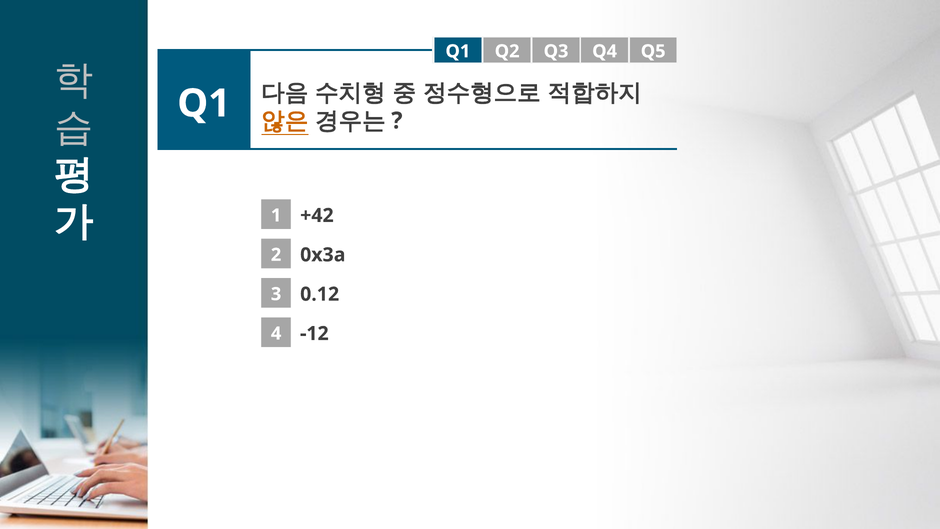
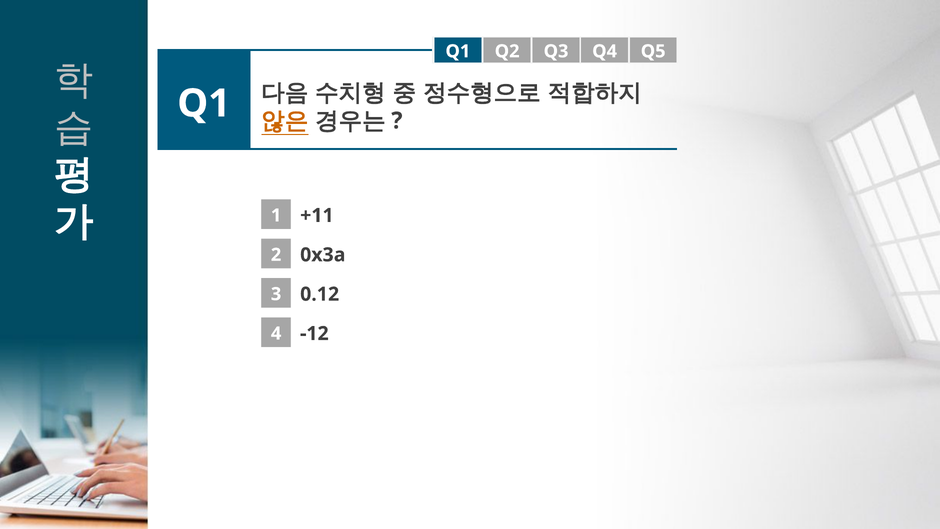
+42: +42 -> +11
